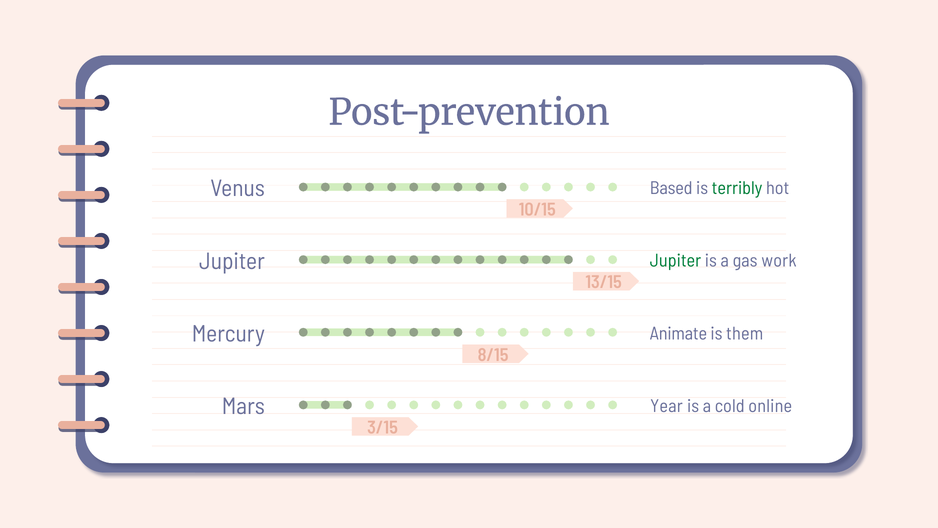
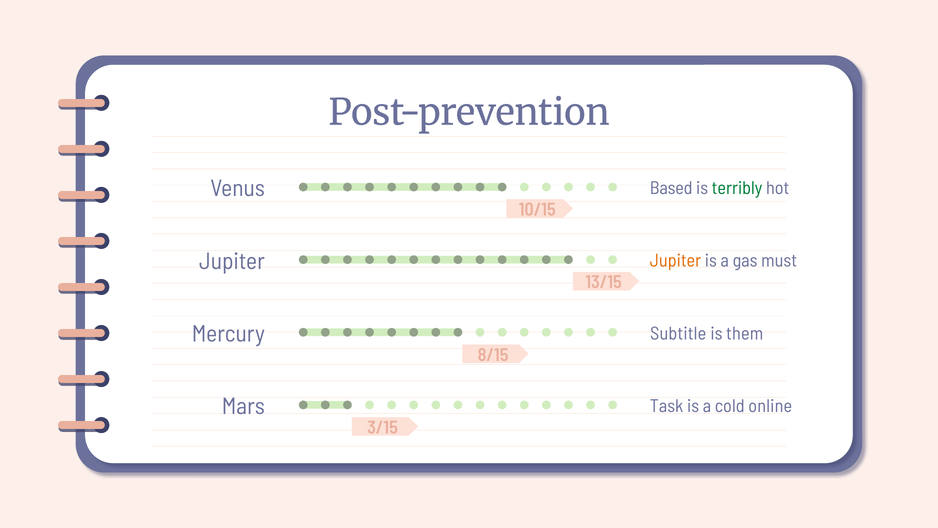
Jupiter at (676, 261) colour: green -> orange
work: work -> must
Animate: Animate -> Subtitle
Year: Year -> Task
